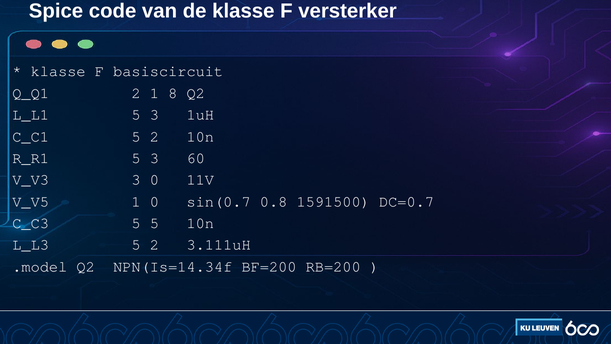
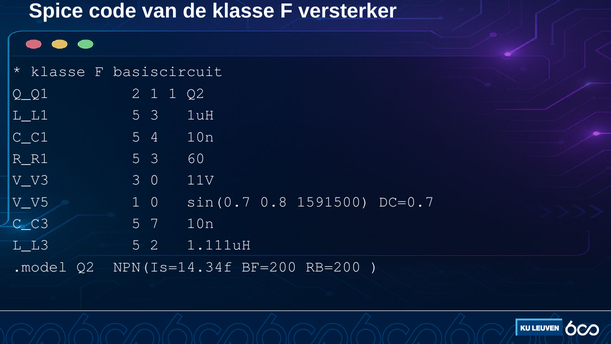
1 8: 8 -> 1
C_C1 5 2: 2 -> 4
5 5: 5 -> 7
3.111uH: 3.111uH -> 1.111uH
